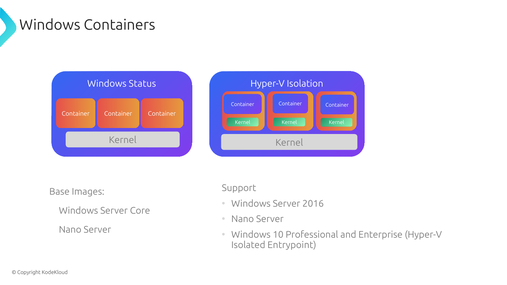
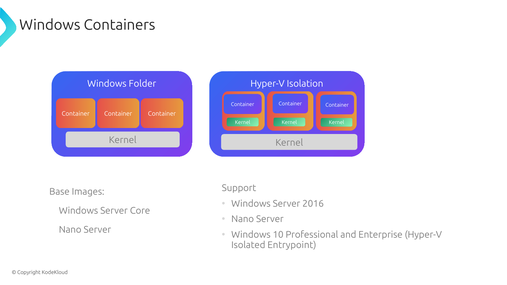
Status: Status -> Folder
